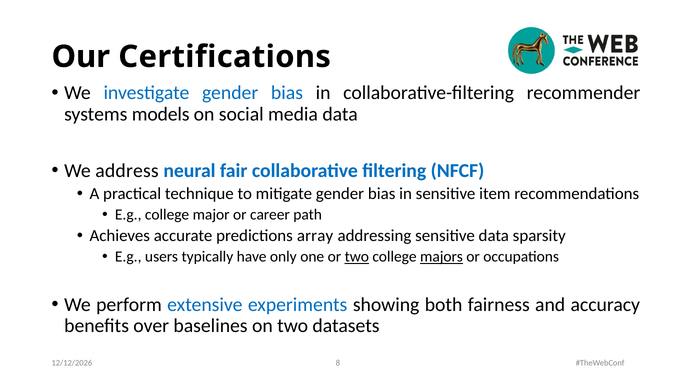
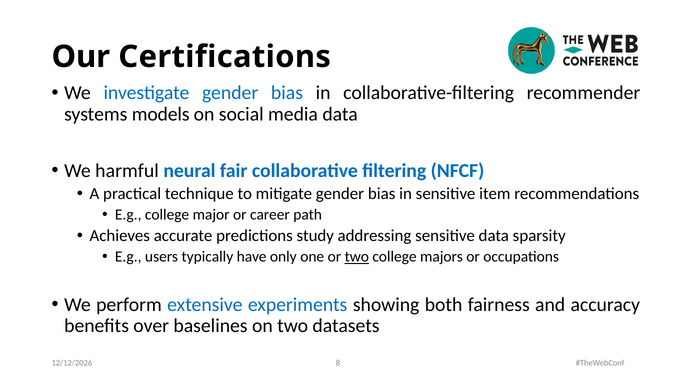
address: address -> harmful
array: array -> study
majors underline: present -> none
